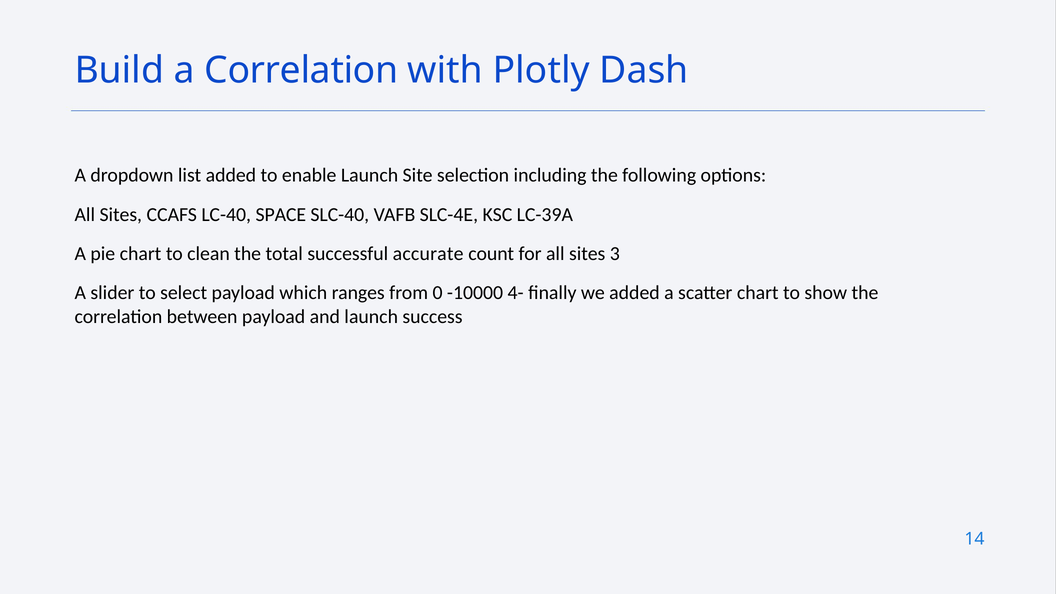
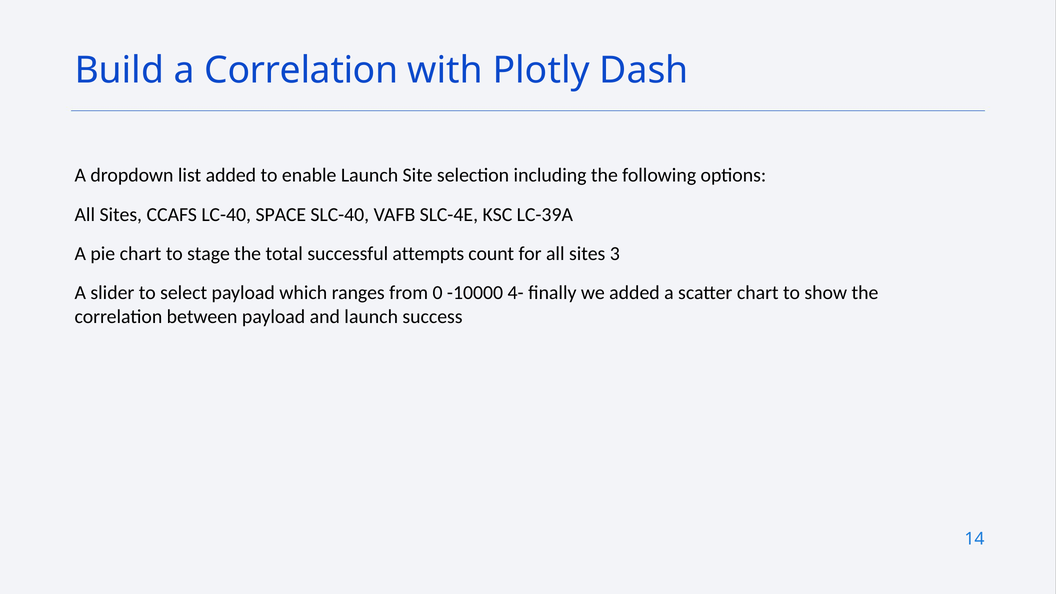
clean: clean -> stage
accurate: accurate -> attempts
